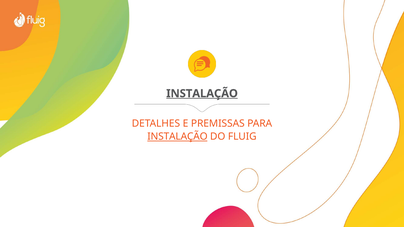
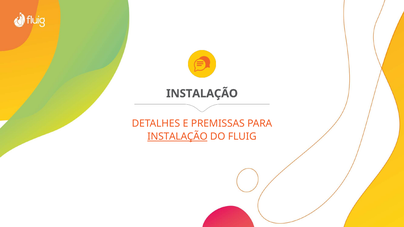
INSTALAÇÃO at (202, 94) underline: present -> none
